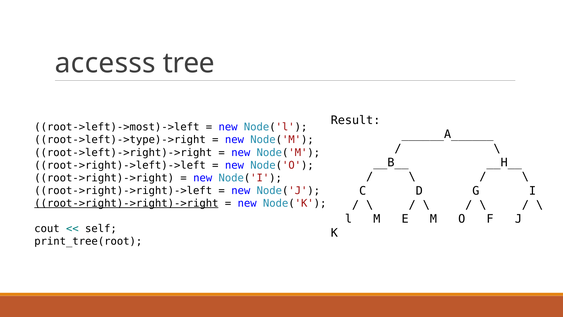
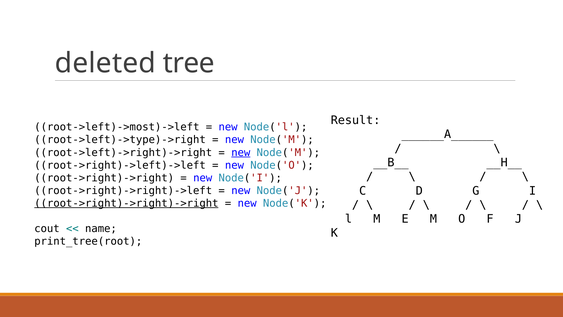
accesss: accesss -> deleted
new at (241, 152) underline: none -> present
self: self -> name
